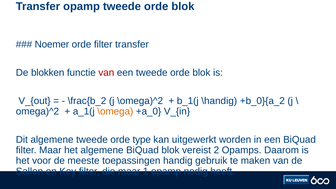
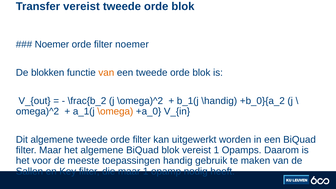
Transfer opamp: opamp -> vereist
filter transfer: transfer -> noemer
van at (106, 73) colour: red -> orange
tweede orde type: type -> filter
vereist 2: 2 -> 1
